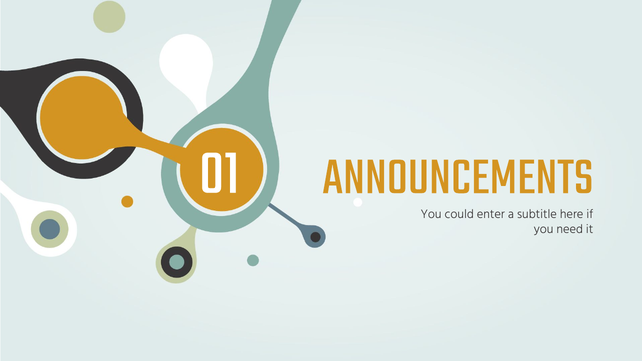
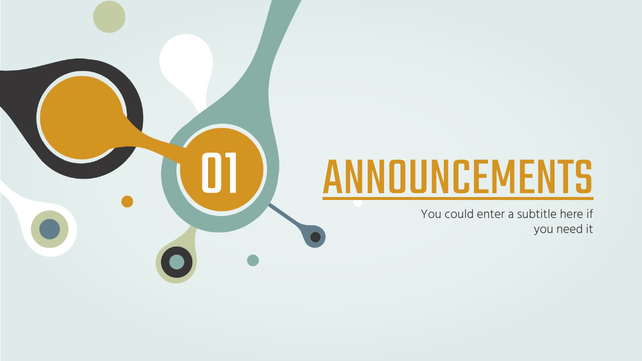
ANNOUNCEMENTS underline: none -> present
